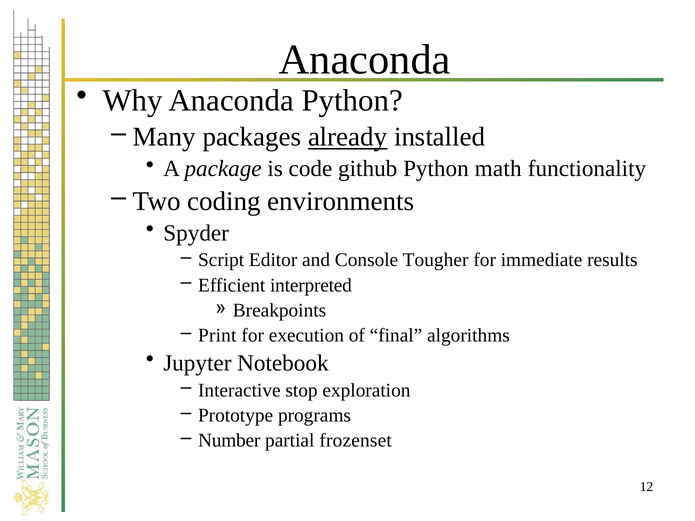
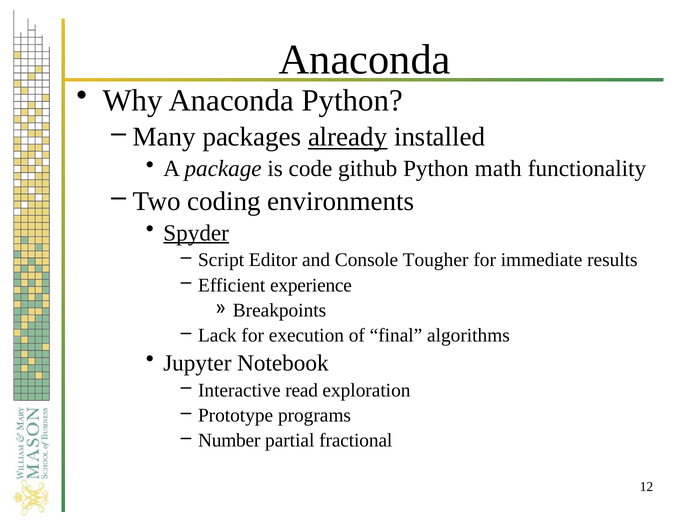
Spyder underline: none -> present
interpreted: interpreted -> experience
Print: Print -> Lack
stop: stop -> read
frozenset: frozenset -> fractional
